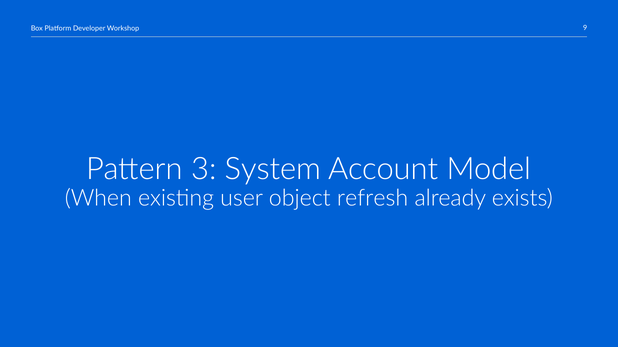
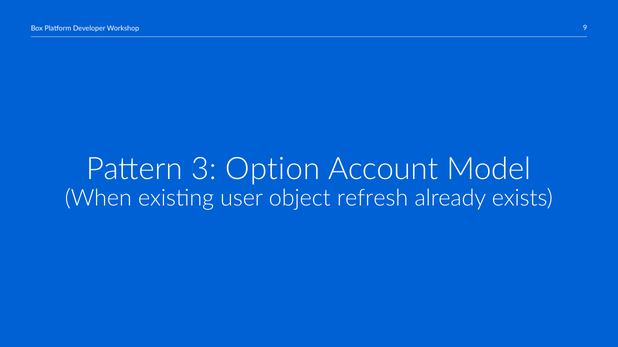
System: System -> Option
